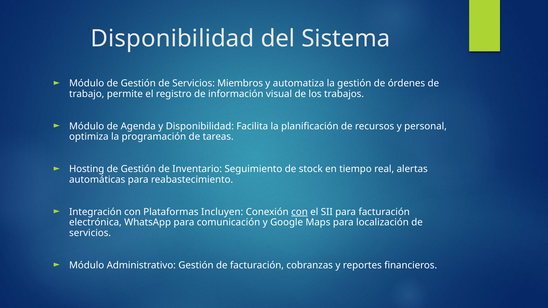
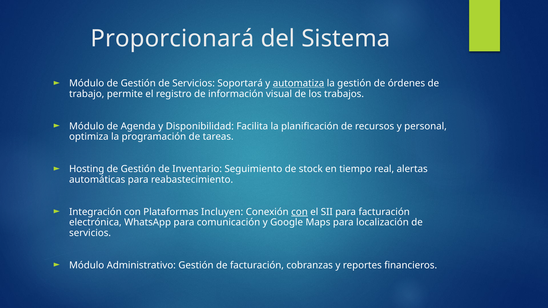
Disponibilidad at (172, 38): Disponibilidad -> Proporcionará
Miembros: Miembros -> Soportará
automatiza underline: none -> present
